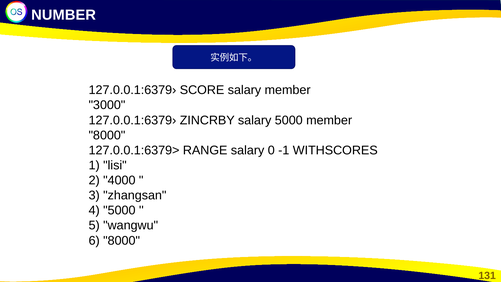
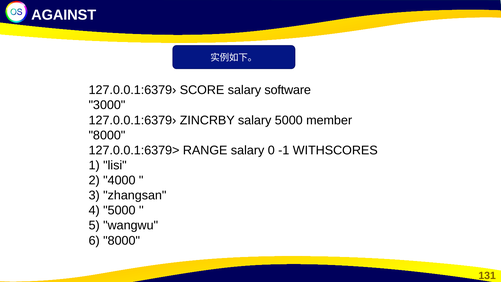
NUMBER: NUMBER -> AGAINST
salary member: member -> software
